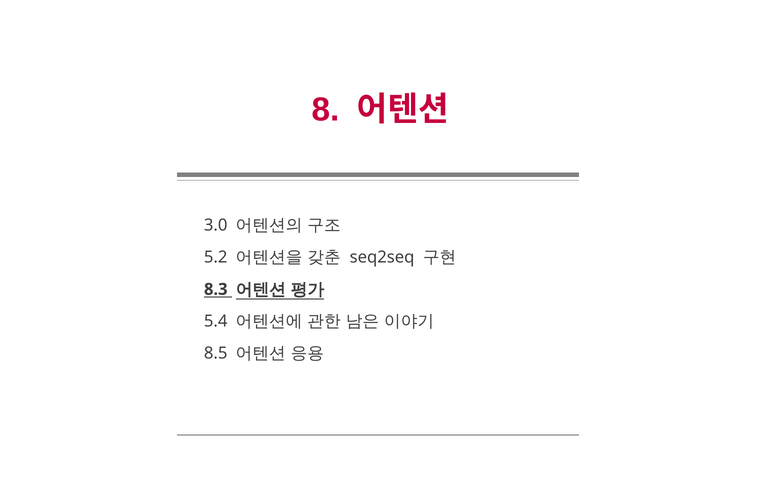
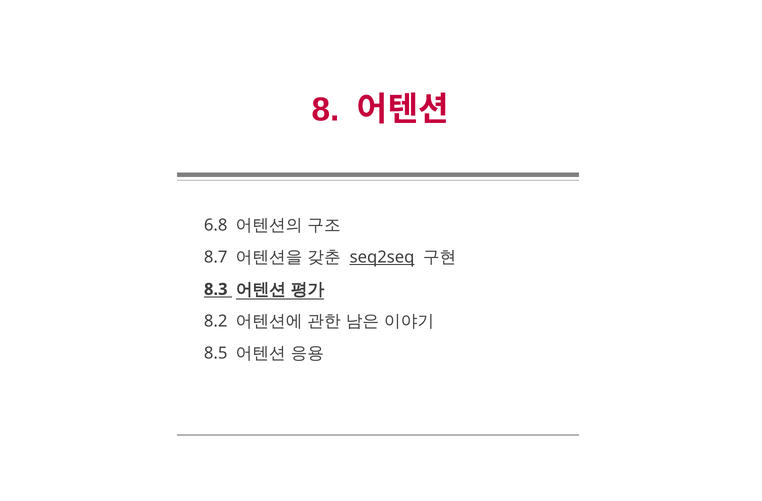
3.0: 3.0 -> 6.8
5.2: 5.2 -> 8.7
seq2seq underline: none -> present
5.4: 5.4 -> 8.2
